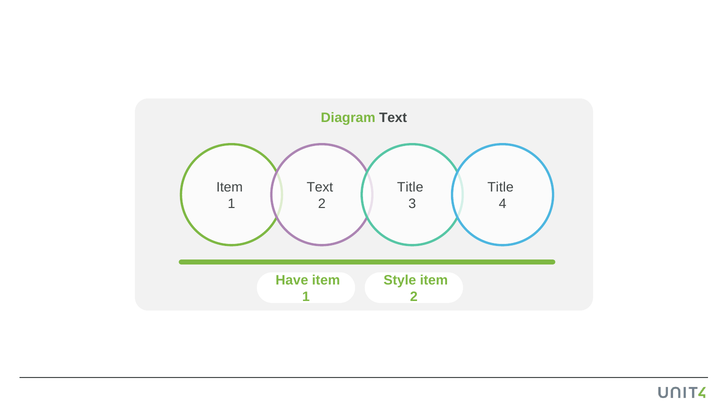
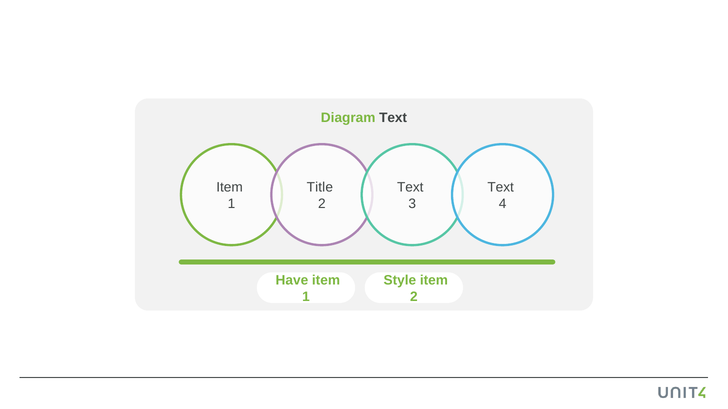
Text at (320, 188): Text -> Title
Title at (410, 188): Title -> Text
Title at (501, 188): Title -> Text
